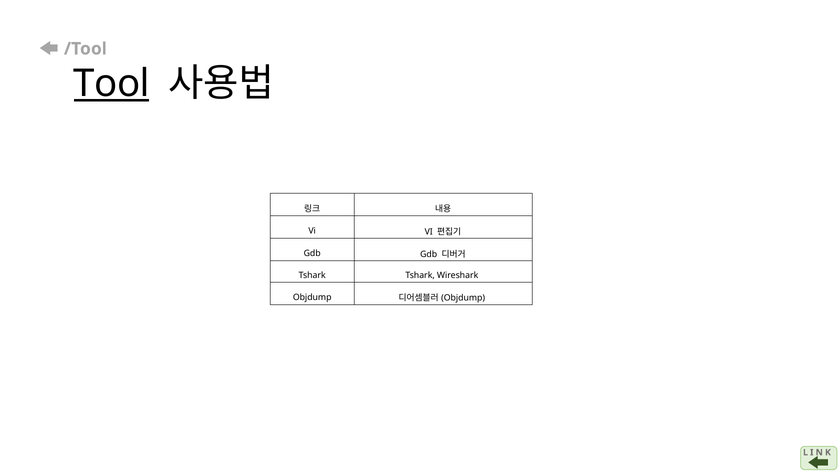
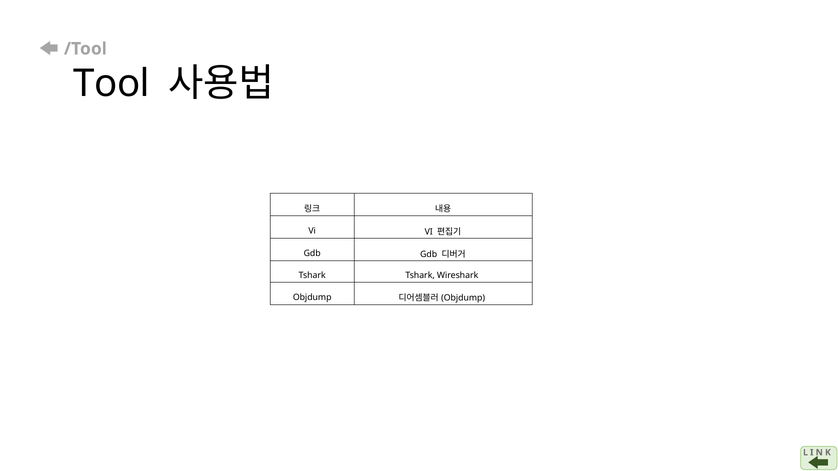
Tool underline: present -> none
